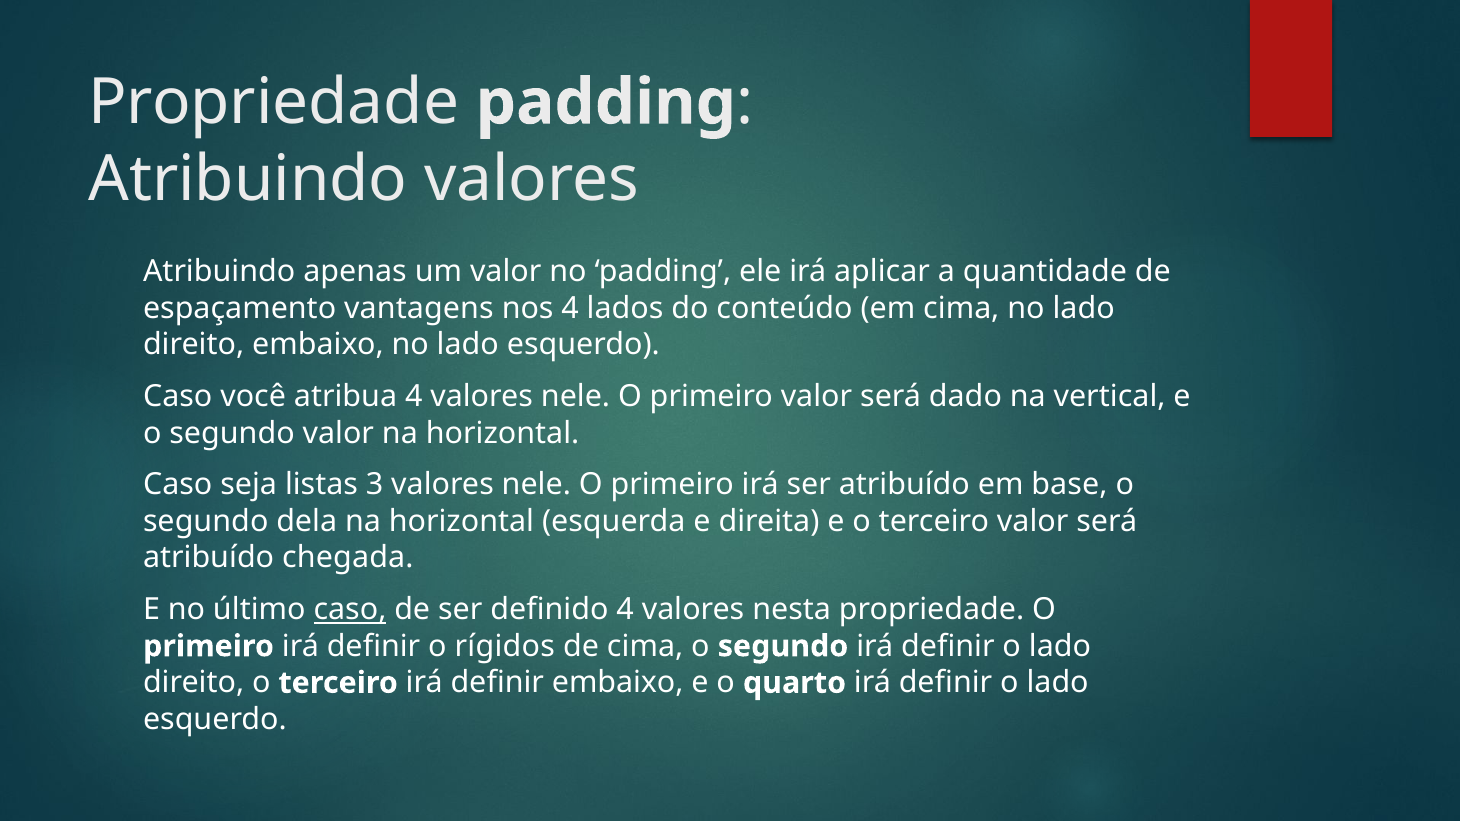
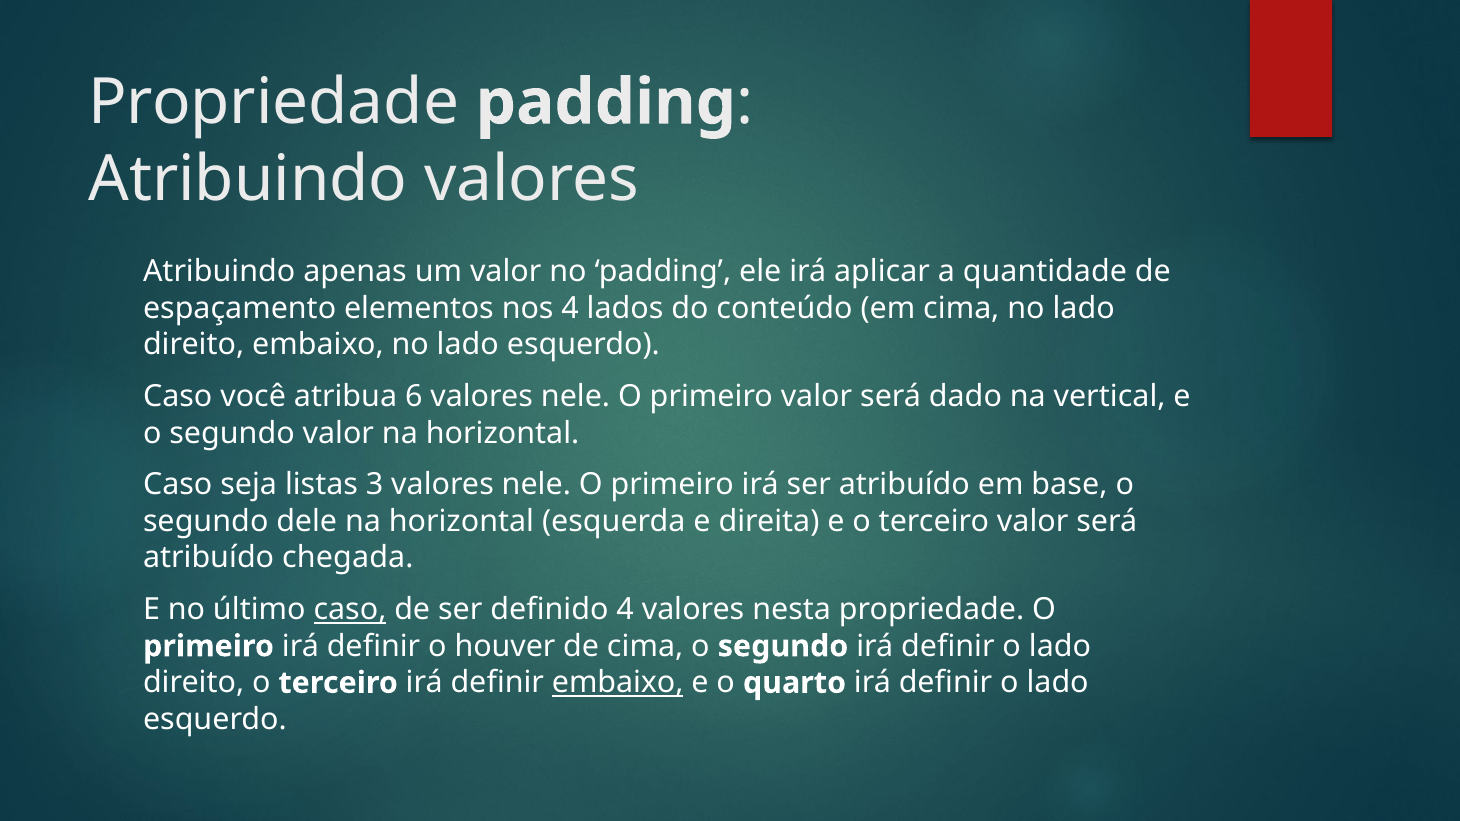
vantagens: vantagens -> elementos
atribua 4: 4 -> 6
dela: dela -> dele
rígidos: rígidos -> houver
embaixo at (618, 683) underline: none -> present
